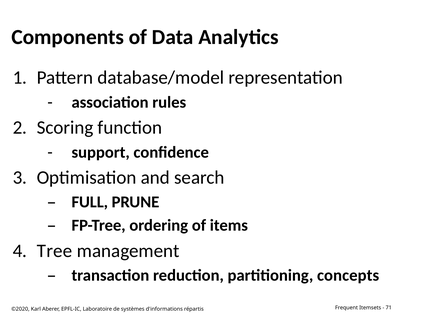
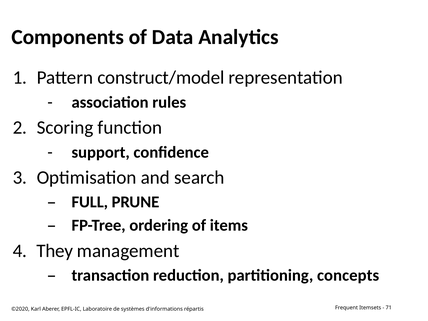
database/model: database/model -> construct/model
Tree: Tree -> They
